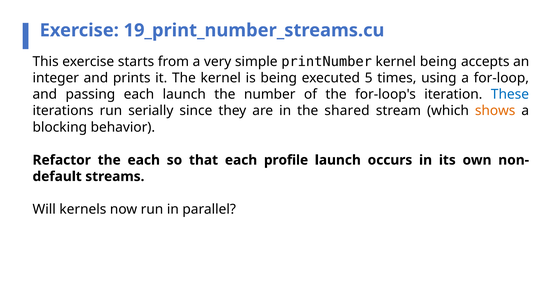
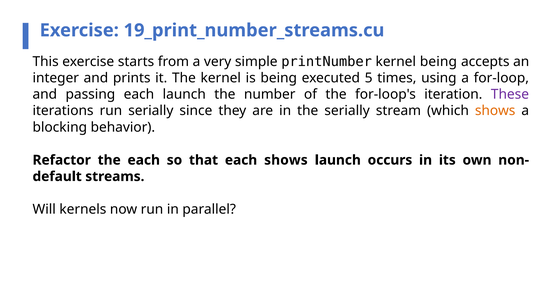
These colour: blue -> purple
the shared: shared -> serially
each profile: profile -> shows
